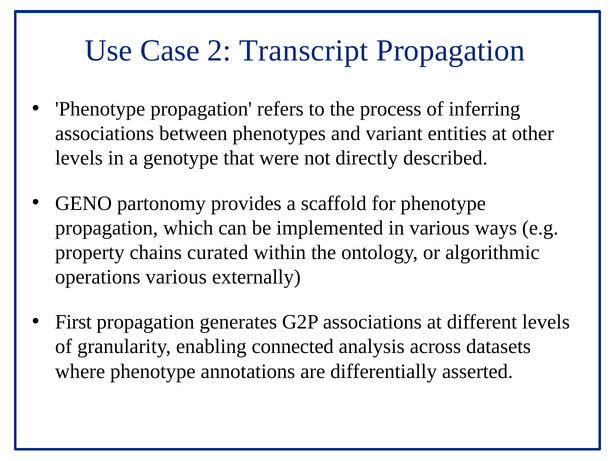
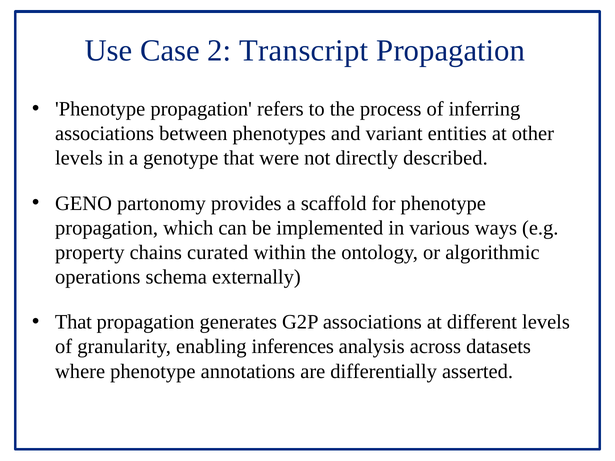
operations various: various -> schema
First at (73, 322): First -> That
connected: connected -> inferences
